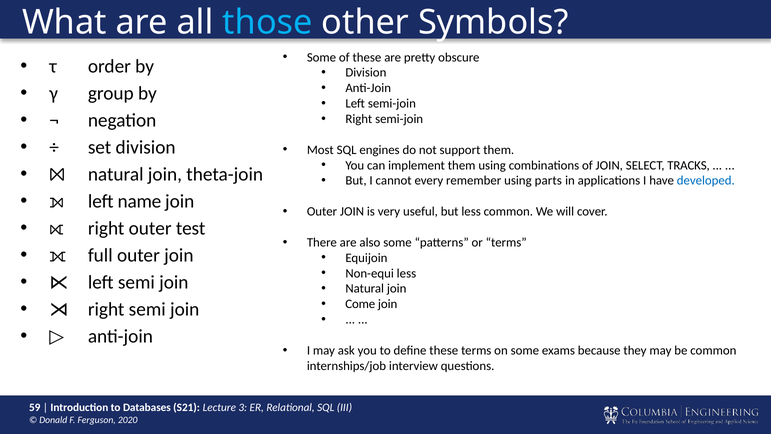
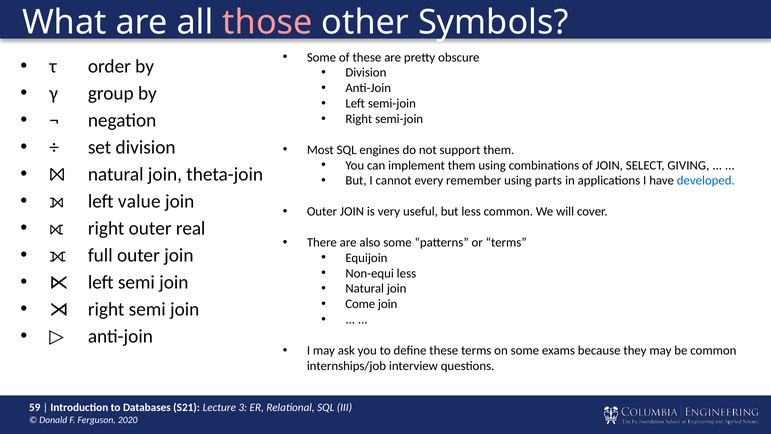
those colour: light blue -> pink
TRACKS: TRACKS -> GIVING
name: name -> value
test: test -> real
